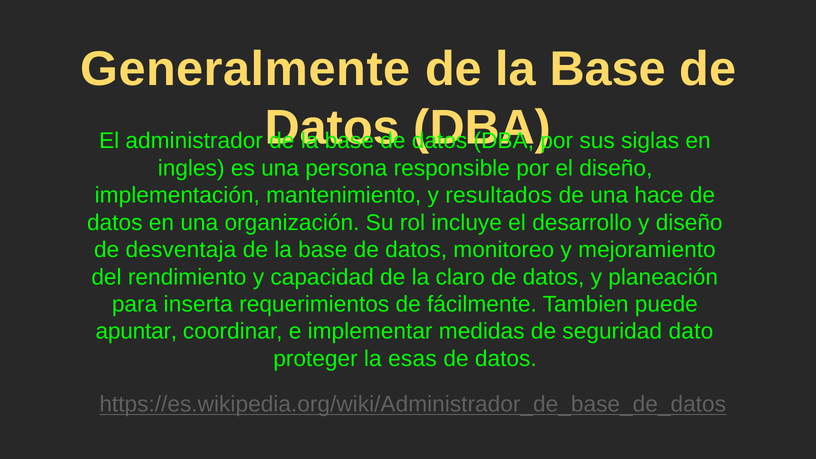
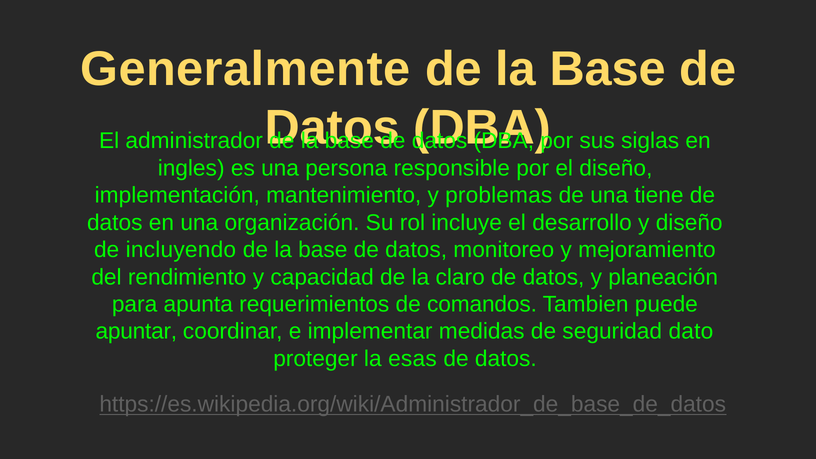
resultados: resultados -> problemas
hace: hace -> tiene
desventaja: desventaja -> incluyendo
inserta: inserta -> apunta
fácilmente: fácilmente -> comandos
